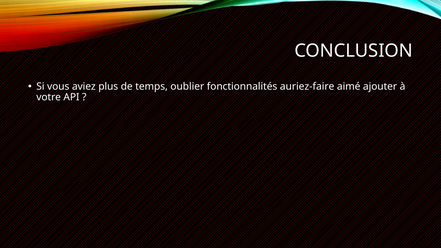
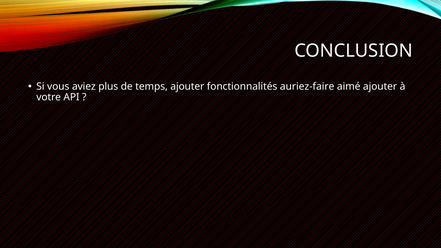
temps oublier: oublier -> ajouter
